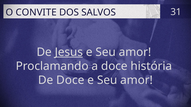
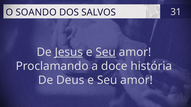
CONVITE: CONVITE -> SOANDO
Seu at (106, 52) underline: none -> present
De Doce: Doce -> Deus
